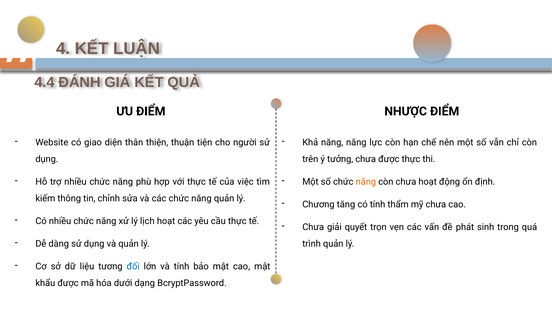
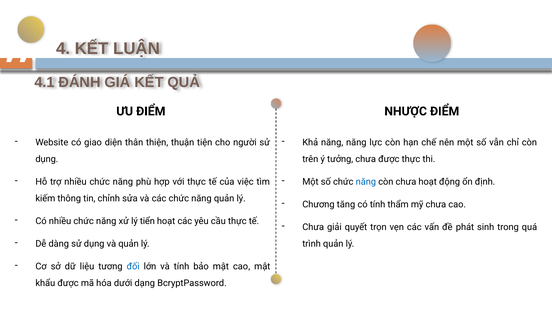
4.4: 4.4 -> 4.1
năng at (366, 182) colour: orange -> blue
lịch: lịch -> tiển
